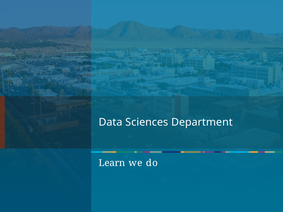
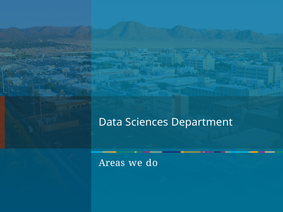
Learn: Learn -> Areas
